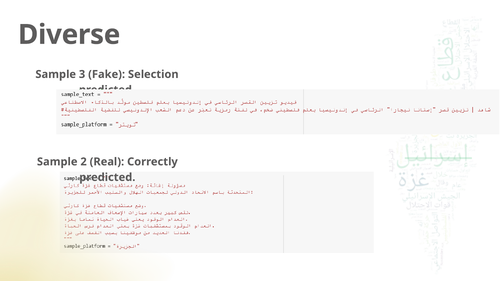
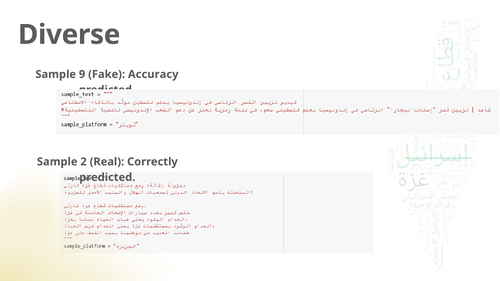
3: 3 -> 9
Selection: Selection -> Accuracy
